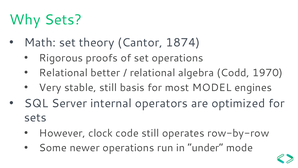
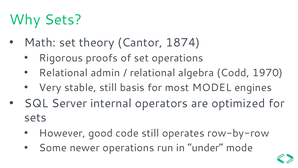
better: better -> admin
clock: clock -> good
